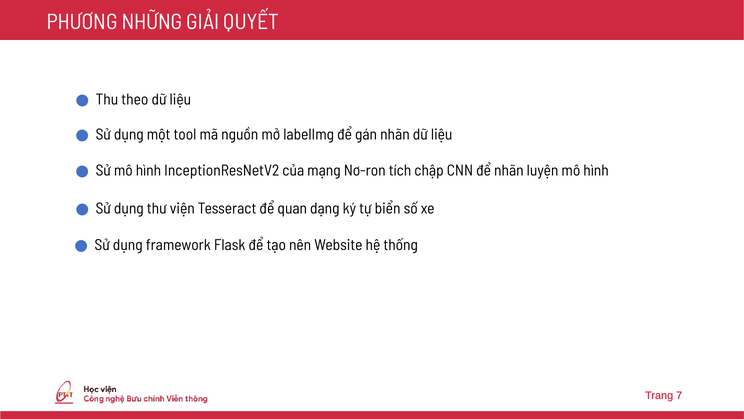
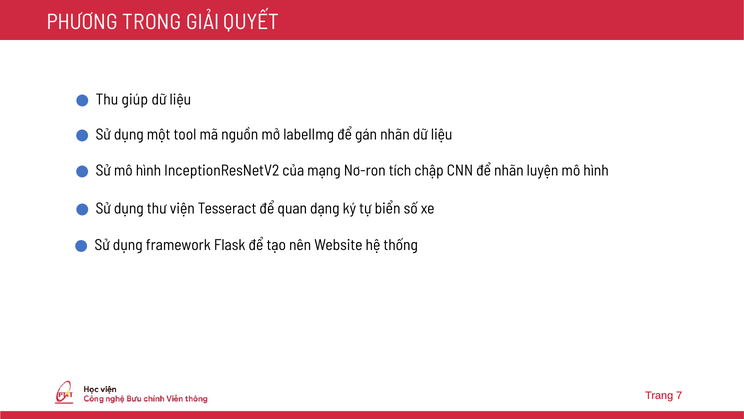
NHỮNG: NHỮNG -> TRONG
theo: theo -> giúp
